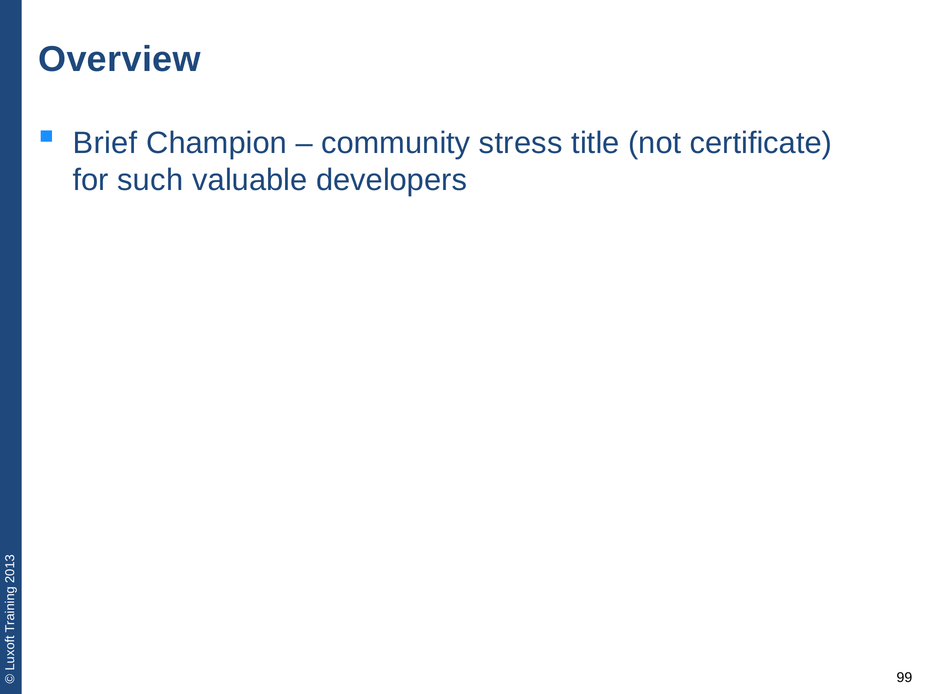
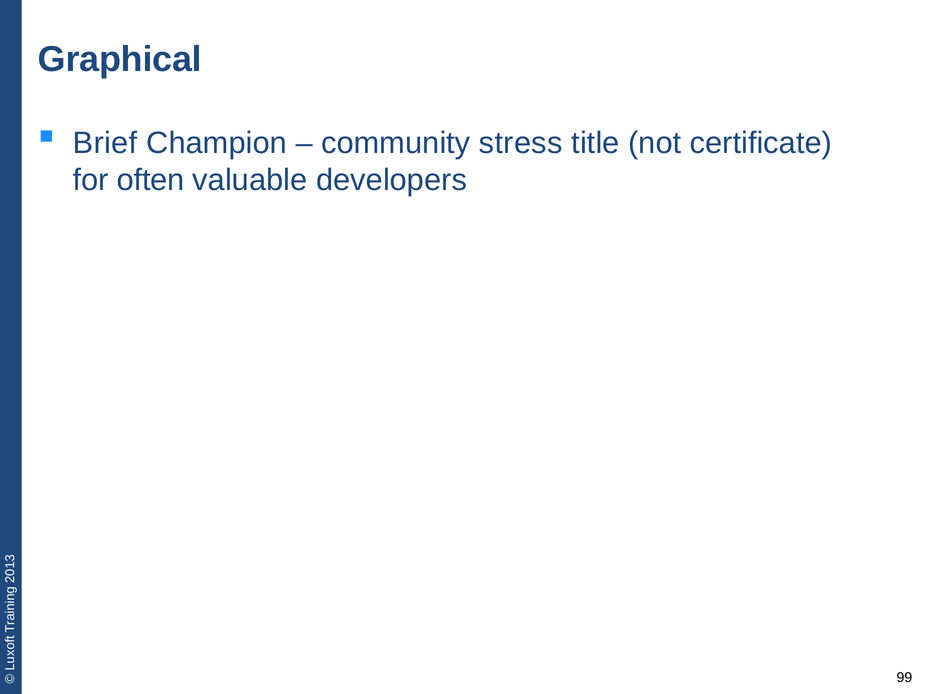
Overview: Overview -> Graphical
such: such -> often
